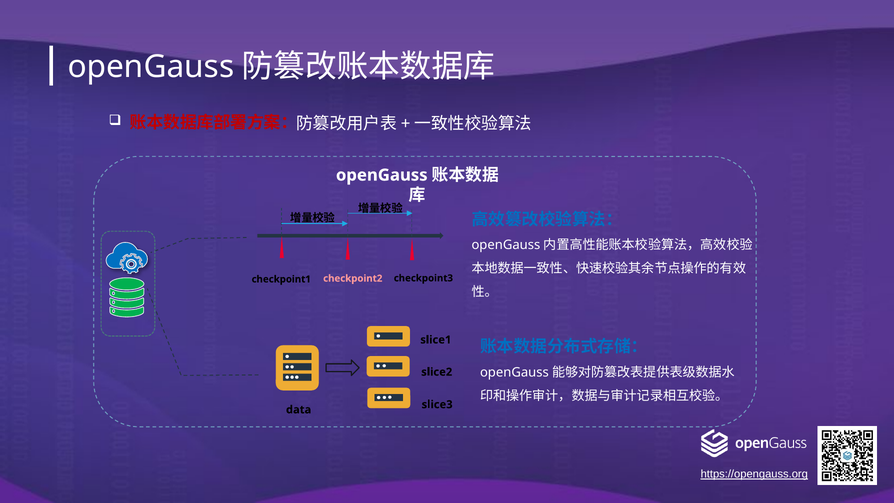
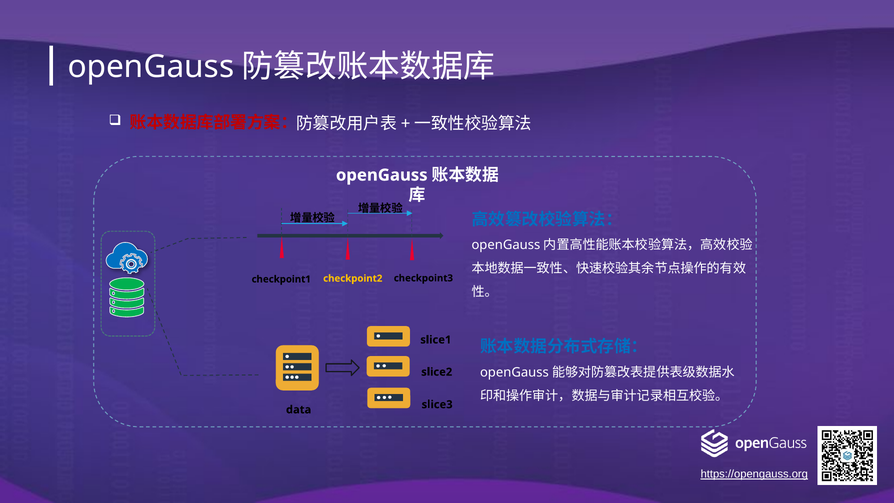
checkpoint2 colour: pink -> yellow
